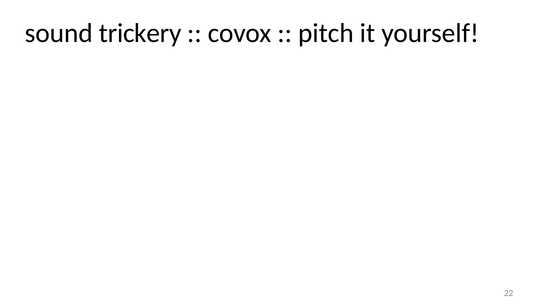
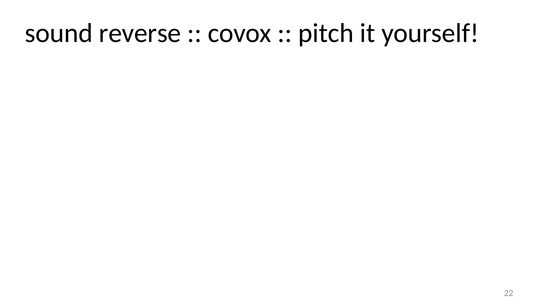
trickery: trickery -> reverse
